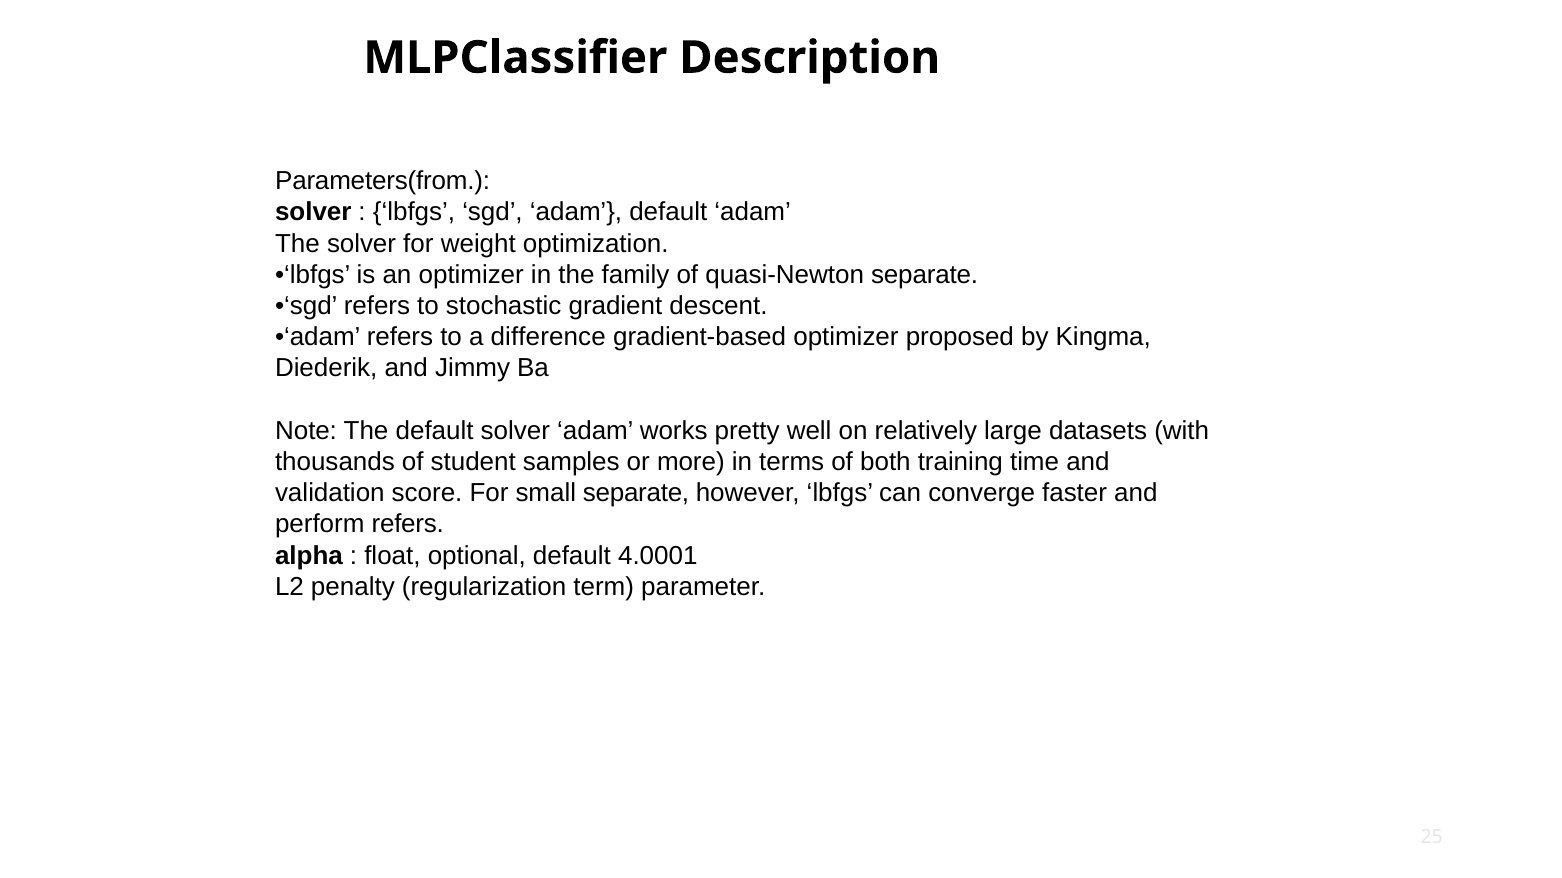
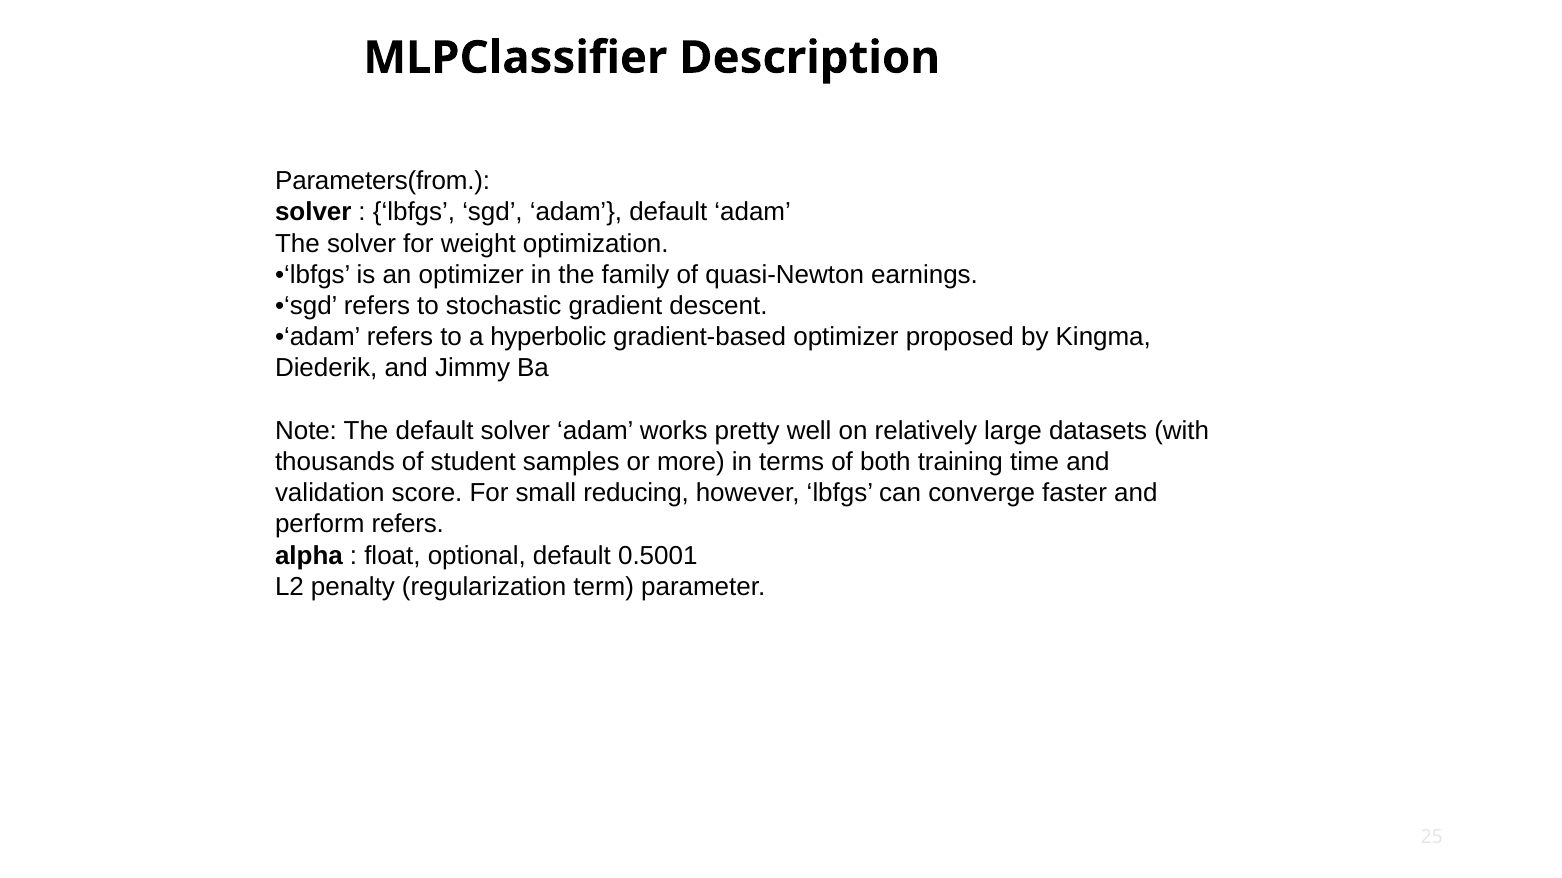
quasi-Newton separate: separate -> earnings
difference: difference -> hyperbolic
small separate: separate -> reducing
4.0001: 4.0001 -> 0.5001
